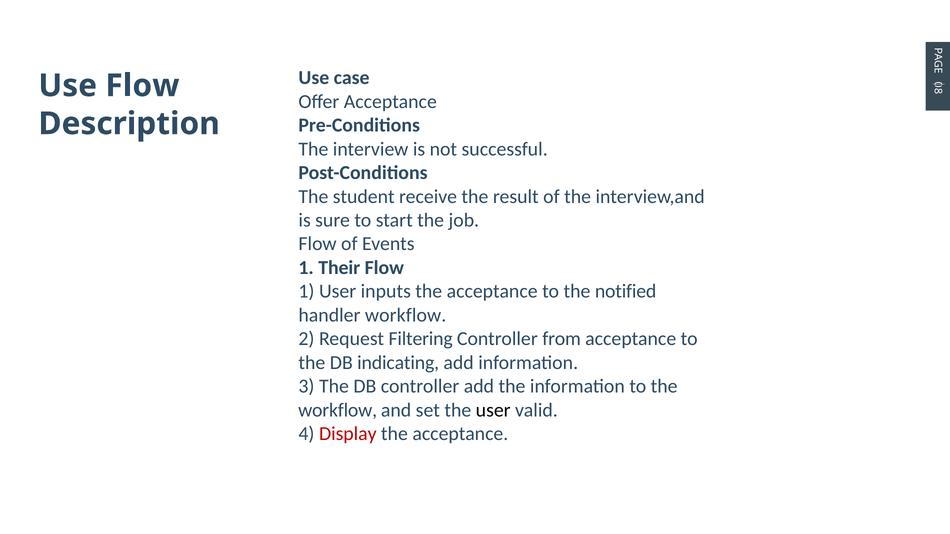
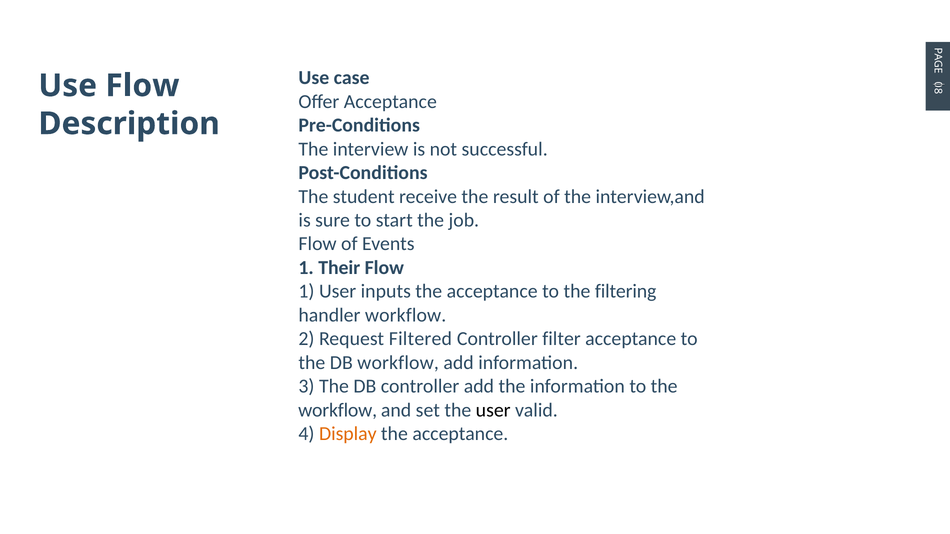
notified: notified -> filtering
Filtering: Filtering -> Filtered
from: from -> filter
DB indicating: indicating -> workflow
Display colour: red -> orange
